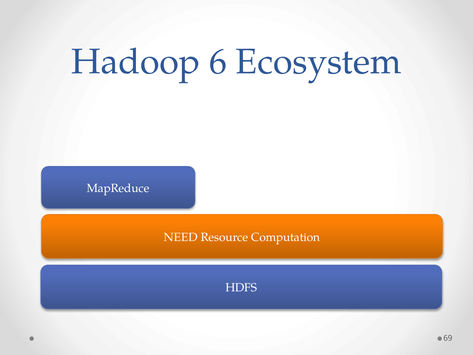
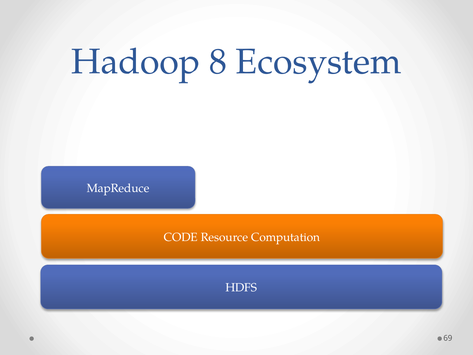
6: 6 -> 8
NEED: NEED -> CODE
